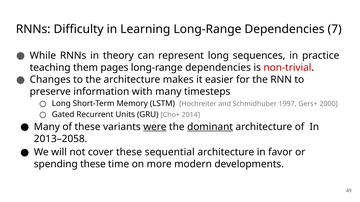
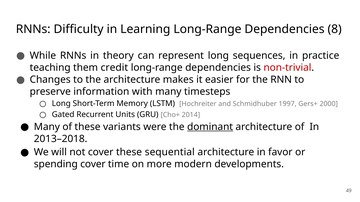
7: 7 -> 8
pages: pages -> credit
were underline: present -> none
2013–2058: 2013–2058 -> 2013–2018
spending these: these -> cover
